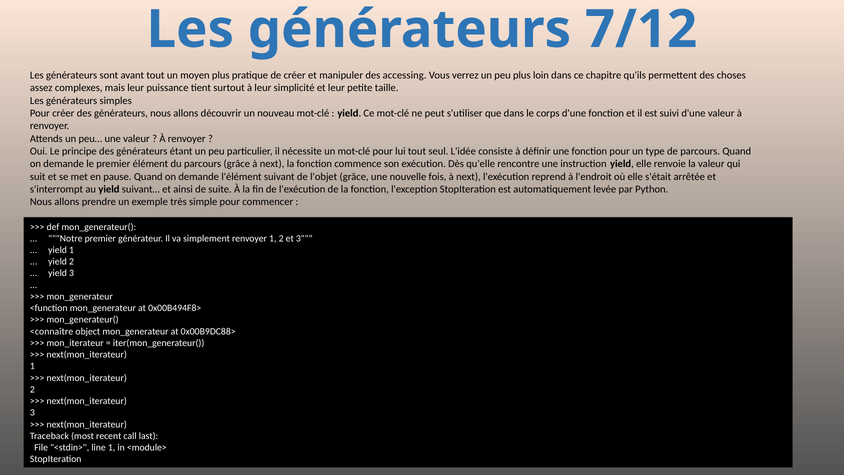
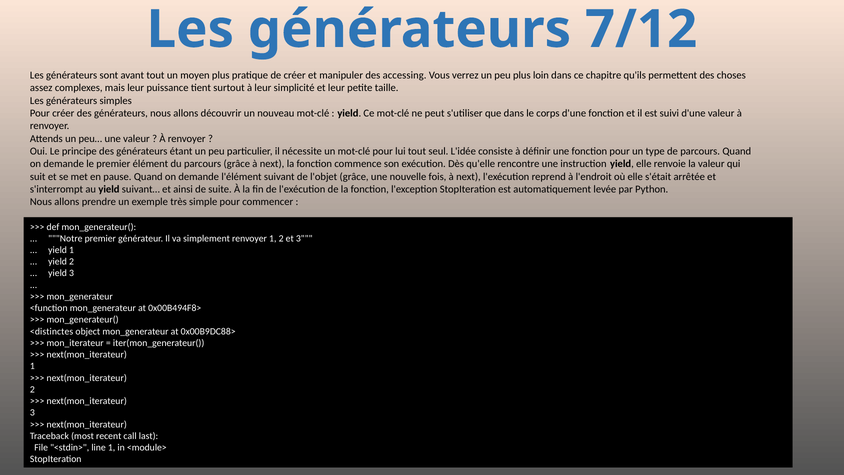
<connaître: <connaître -> <distinctes
